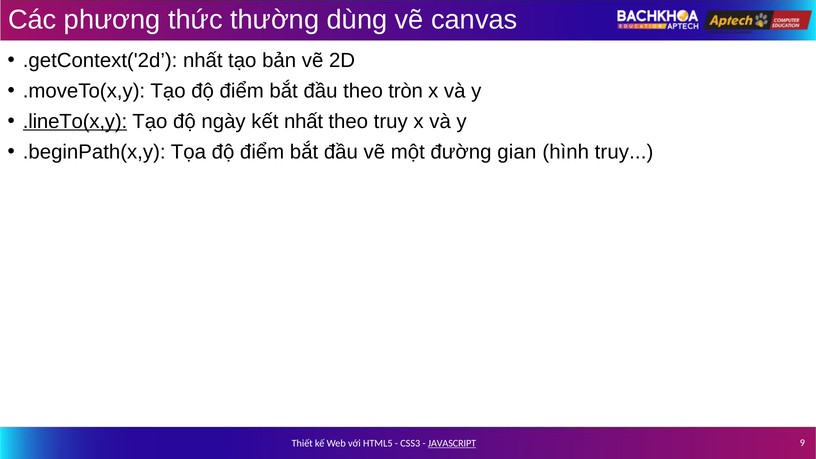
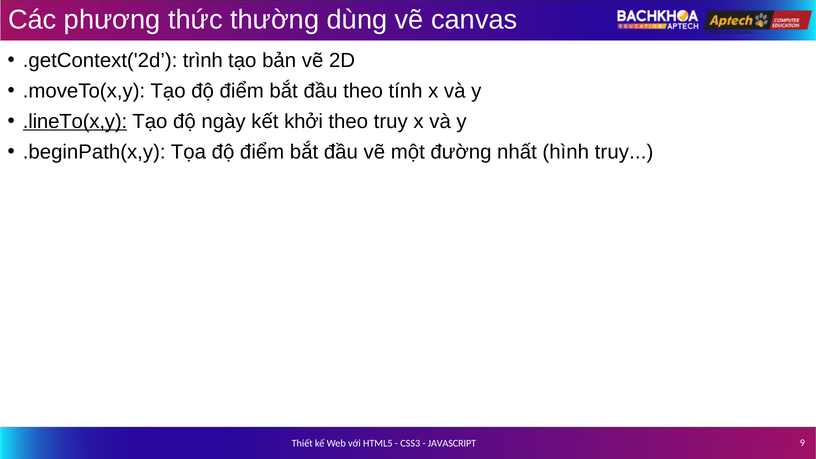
.getContext('2d nhất: nhất -> trình
tròn: tròn -> tính
kết nhất: nhất -> khởi
gian: gian -> nhất
JAVASCRIPT underline: present -> none
